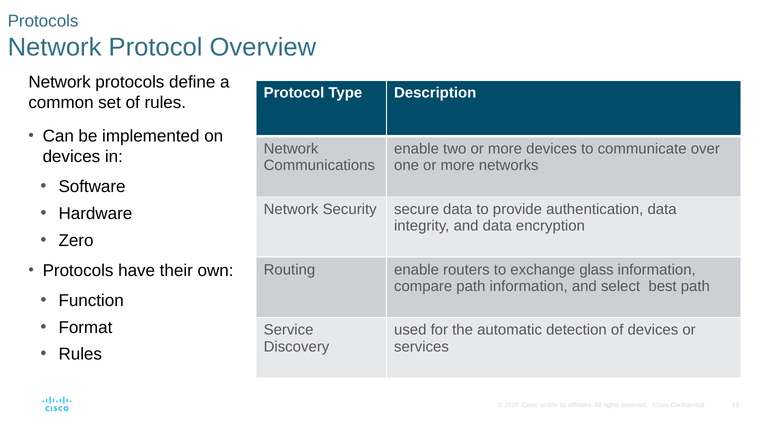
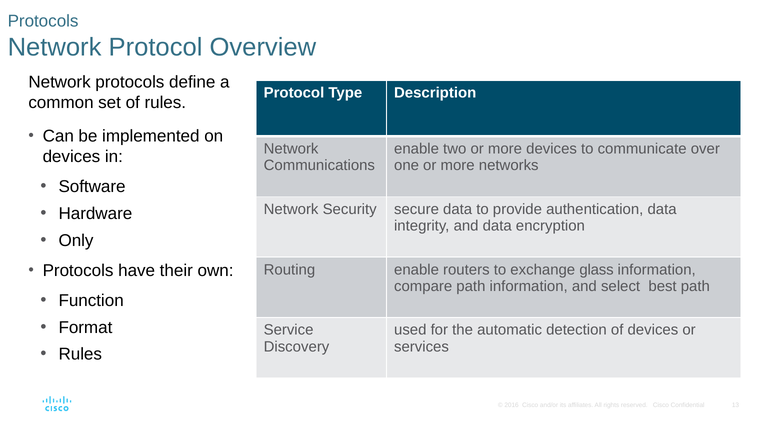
Zero: Zero -> Only
